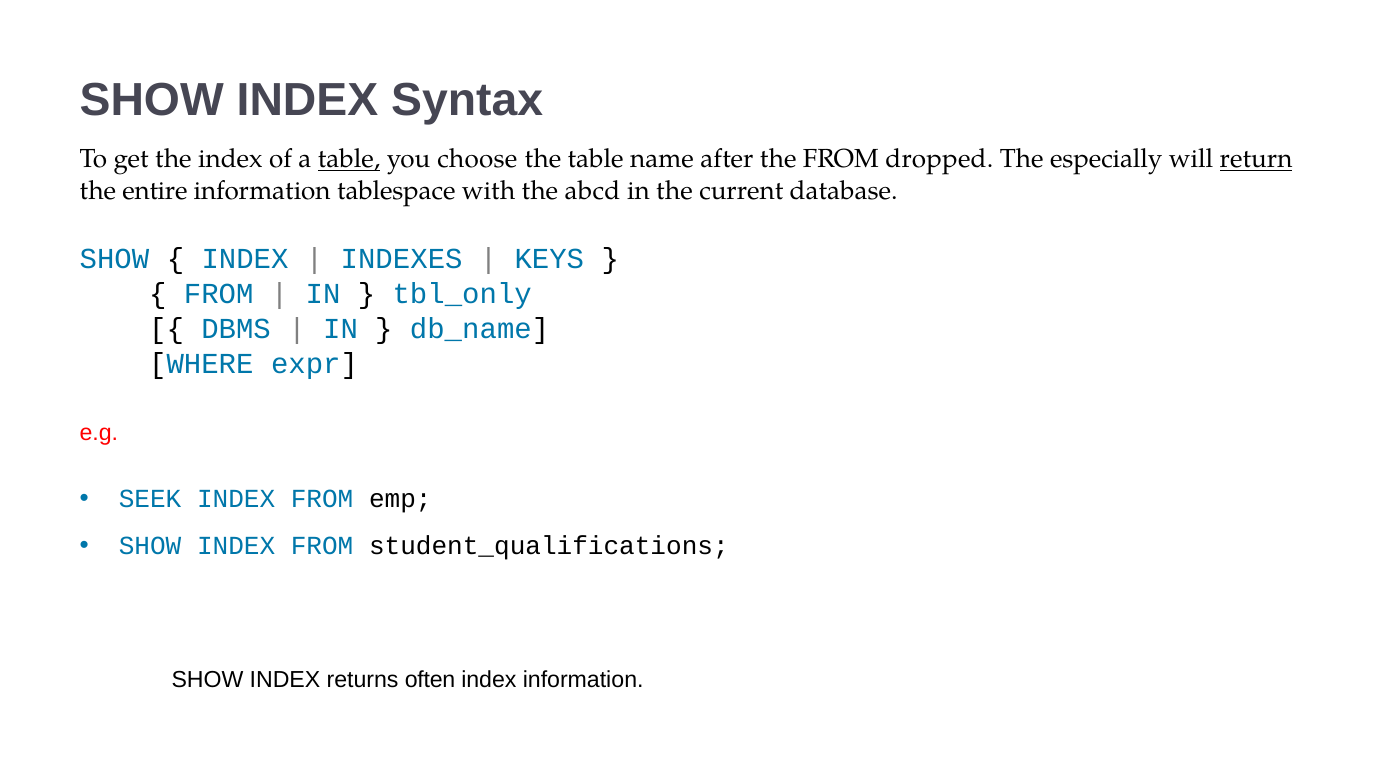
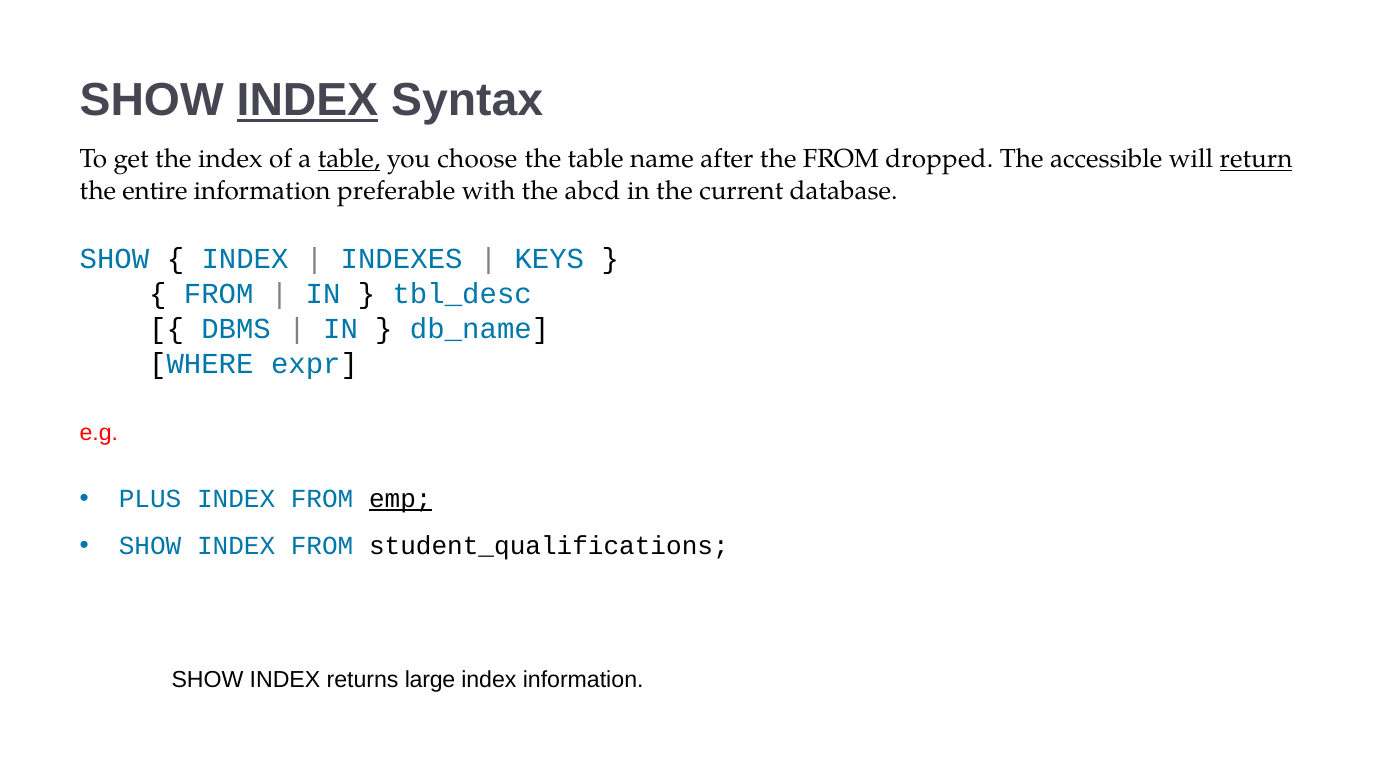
INDEX at (307, 101) underline: none -> present
especially: especially -> accessible
tablespace: tablespace -> preferable
tbl_only: tbl_only -> tbl_desc
SEEK: SEEK -> PLUS
emp underline: none -> present
often: often -> large
